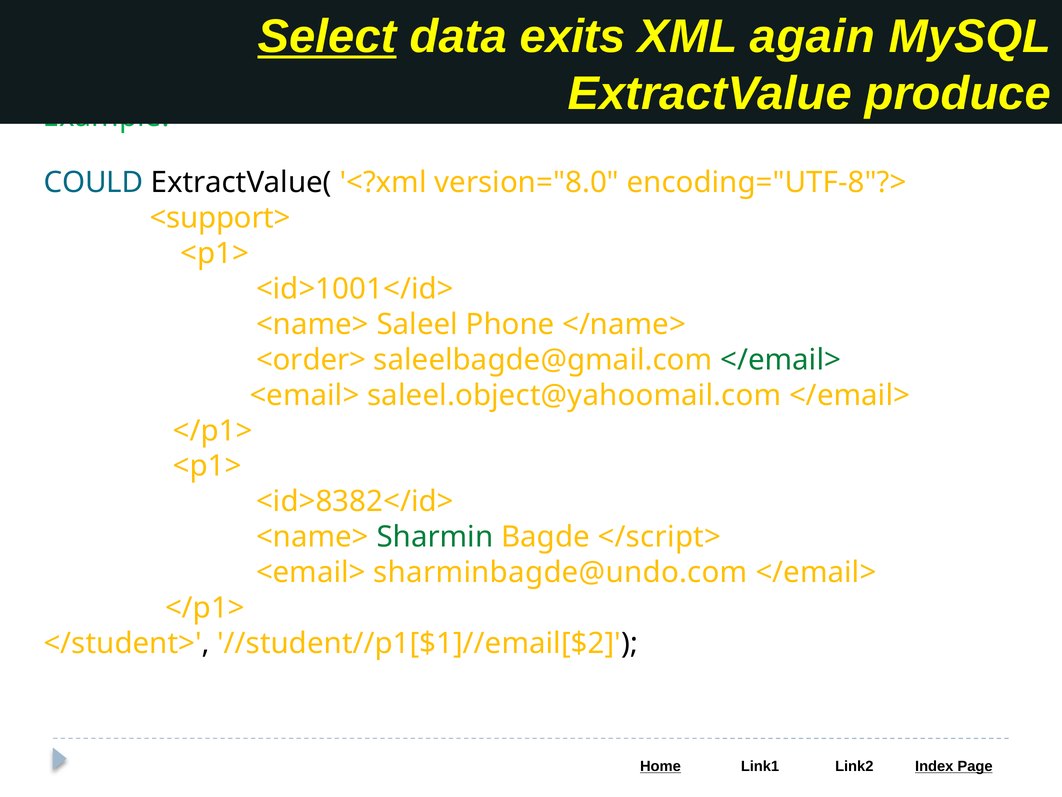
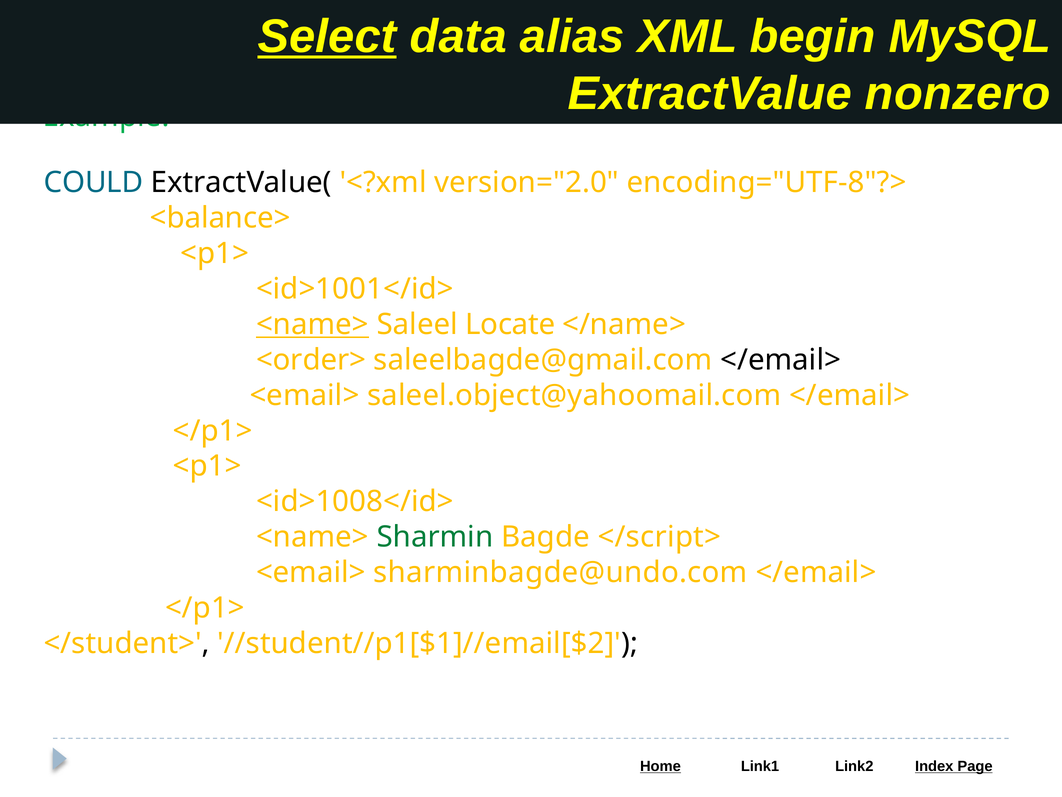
exits: exits -> alias
again: again -> begin
produce: produce -> nonzero
version="8.0: version="8.0 -> version="2.0
<support>: <support> -> <balance>
<name> at (312, 324) underline: none -> present
Phone: Phone -> Locate
</email> at (781, 360) colour: green -> black
<id>8382</id>: <id>8382</id> -> <id>1008</id>
